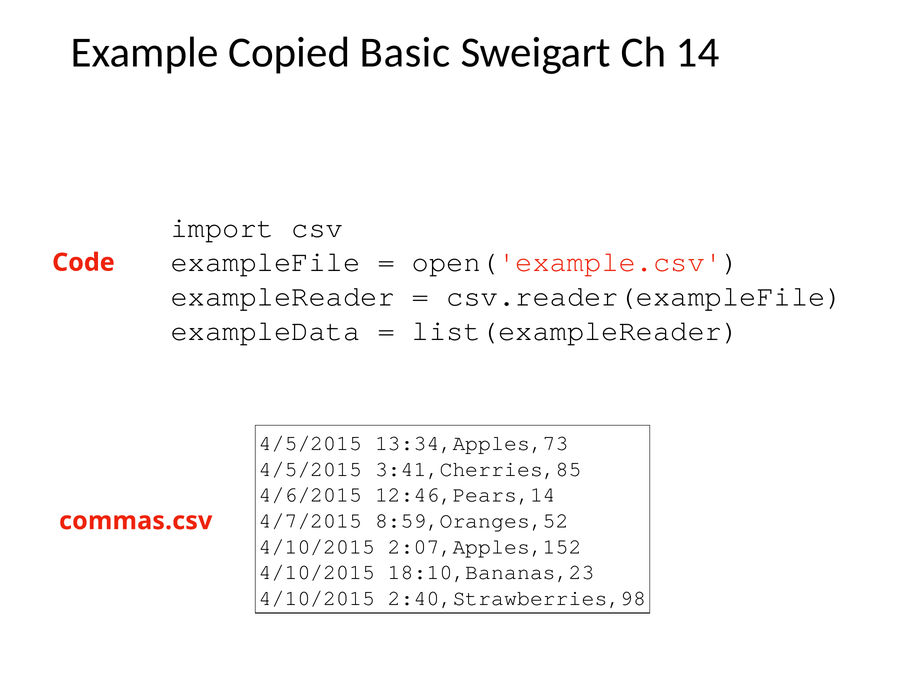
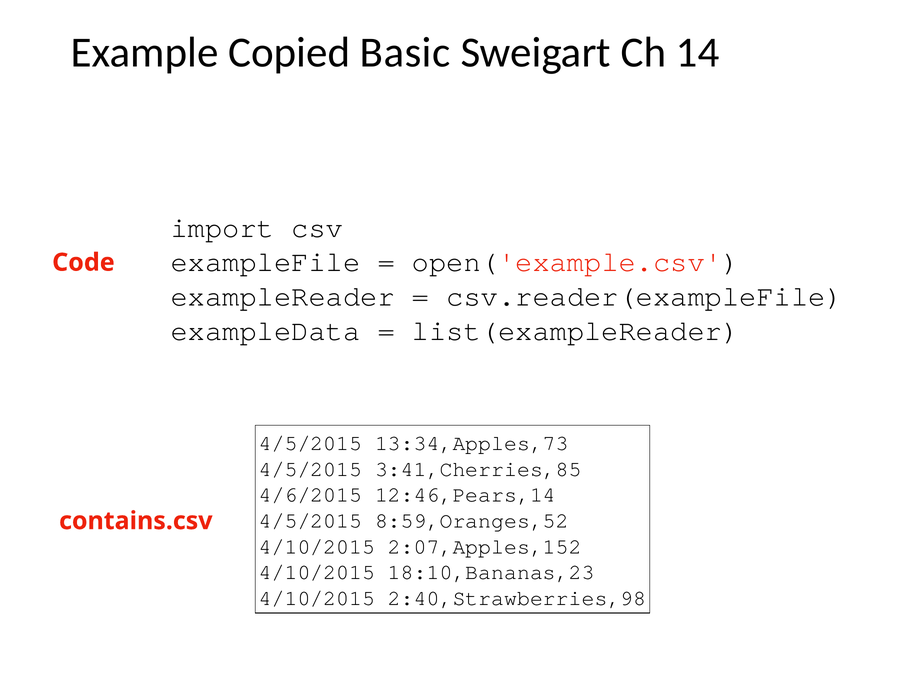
4/7/2015 at (310, 521): 4/7/2015 -> 4/5/2015
commas.csv: commas.csv -> contains.csv
